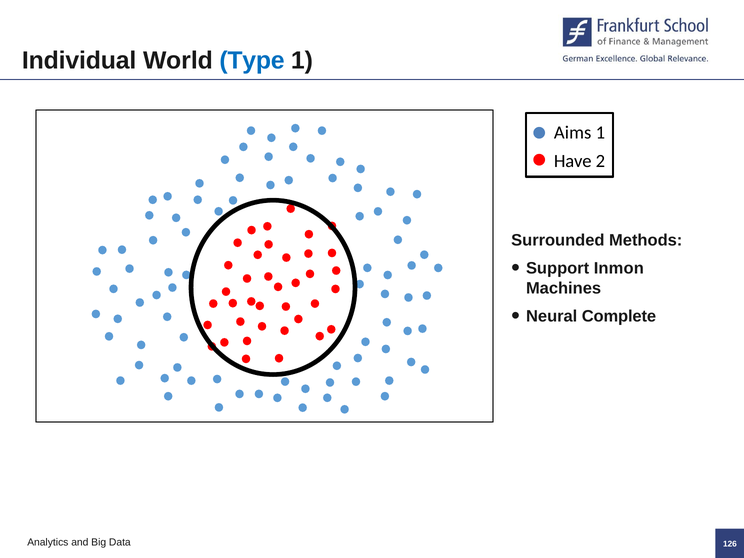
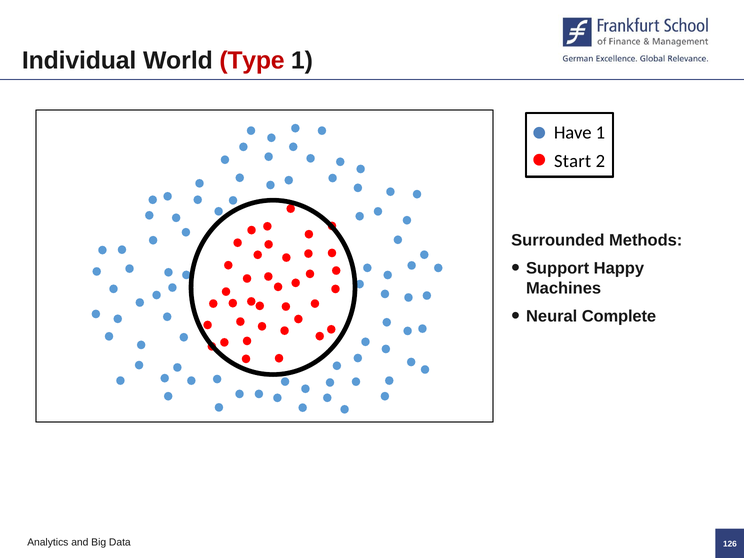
Type colour: blue -> red
Aims: Aims -> Have
Have: Have -> Start
Inmon: Inmon -> Happy
